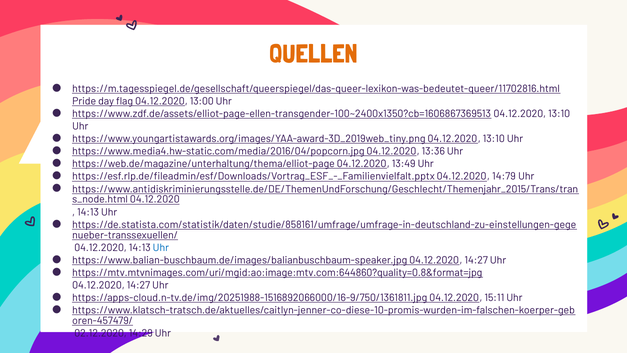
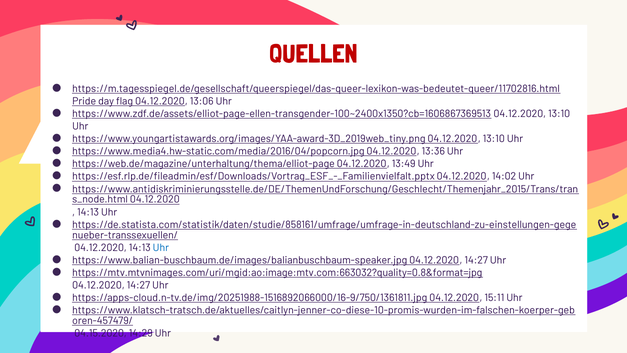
QUELLEN colour: orange -> red
13:00: 13:00 -> 13:06
14:79: 14:79 -> 14:02
https://mtv.mtvnimages.com/uri/mgid:ao:image:mtv.com:644860?quality=0.8&format=jpg: https://mtv.mtvnimages.com/uri/mgid:ao:image:mtv.com:644860?quality=0.8&format=jpg -> https://mtv.mtvnimages.com/uri/mgid:ao:image:mtv.com:663032?quality=0.8&format=jpg
02.12.2020: 02.12.2020 -> 04.15.2020
